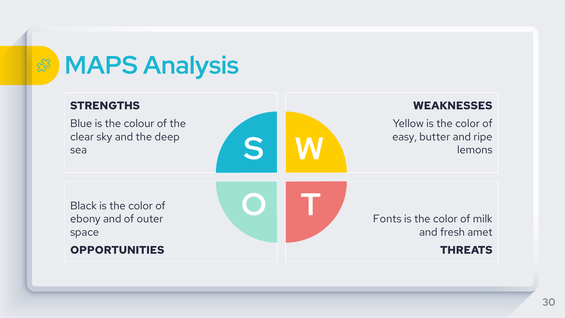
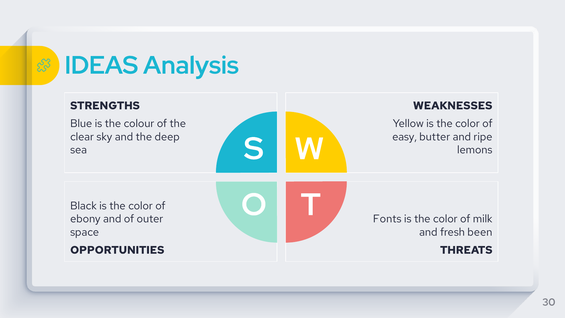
MAPS: MAPS -> IDEAS
amet: amet -> been
